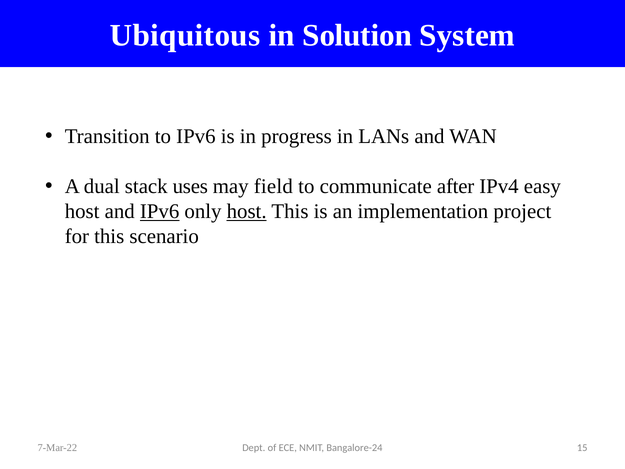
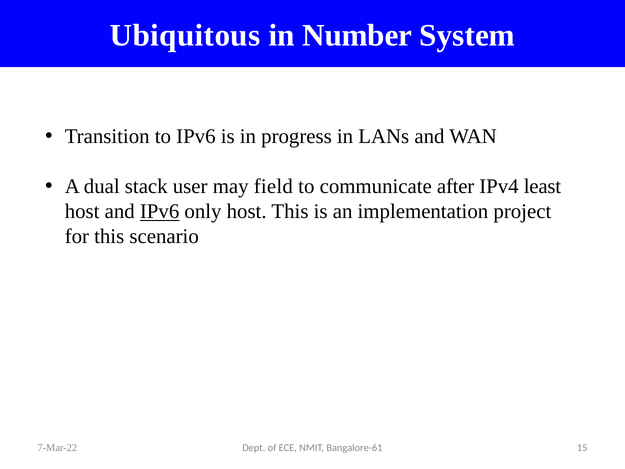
Solution: Solution -> Number
uses: uses -> user
easy: easy -> least
host at (247, 211) underline: present -> none
Bangalore-24: Bangalore-24 -> Bangalore-61
